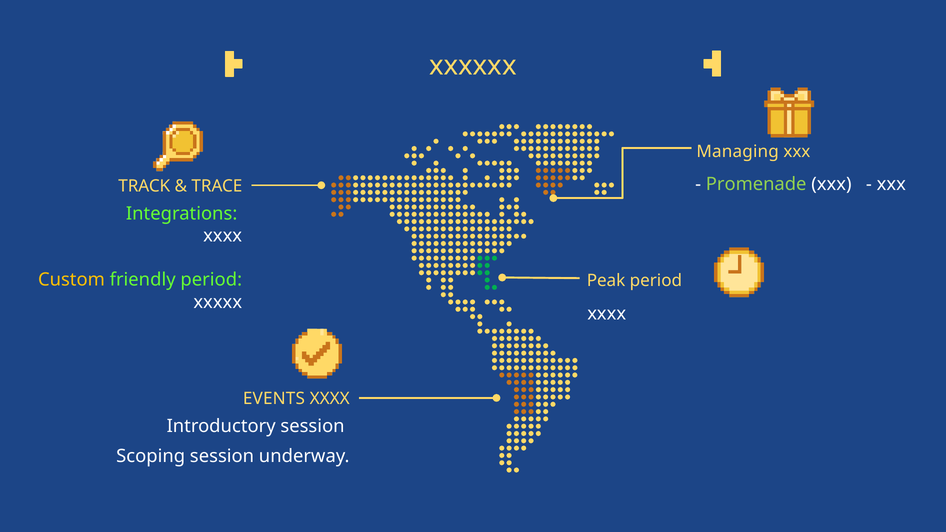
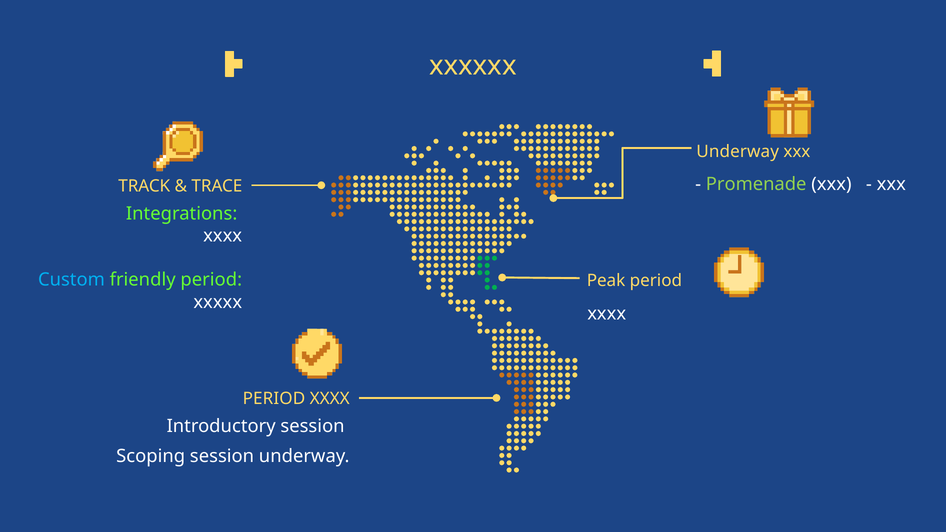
Managing at (738, 152): Managing -> Underway
Custom colour: yellow -> light blue
EVENTS at (274, 399): EVENTS -> PERIOD
